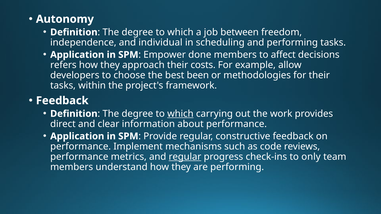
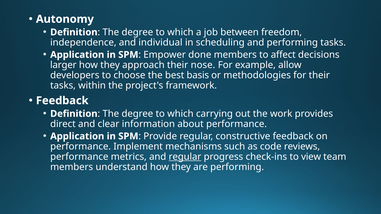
refers: refers -> larger
costs: costs -> nose
been: been -> basis
which at (180, 114) underline: present -> none
only: only -> view
